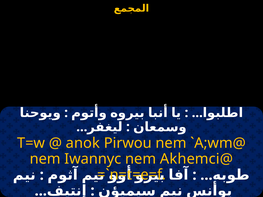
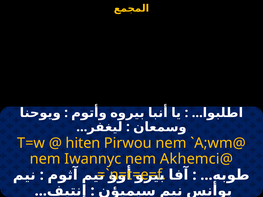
anok: anok -> hiten
